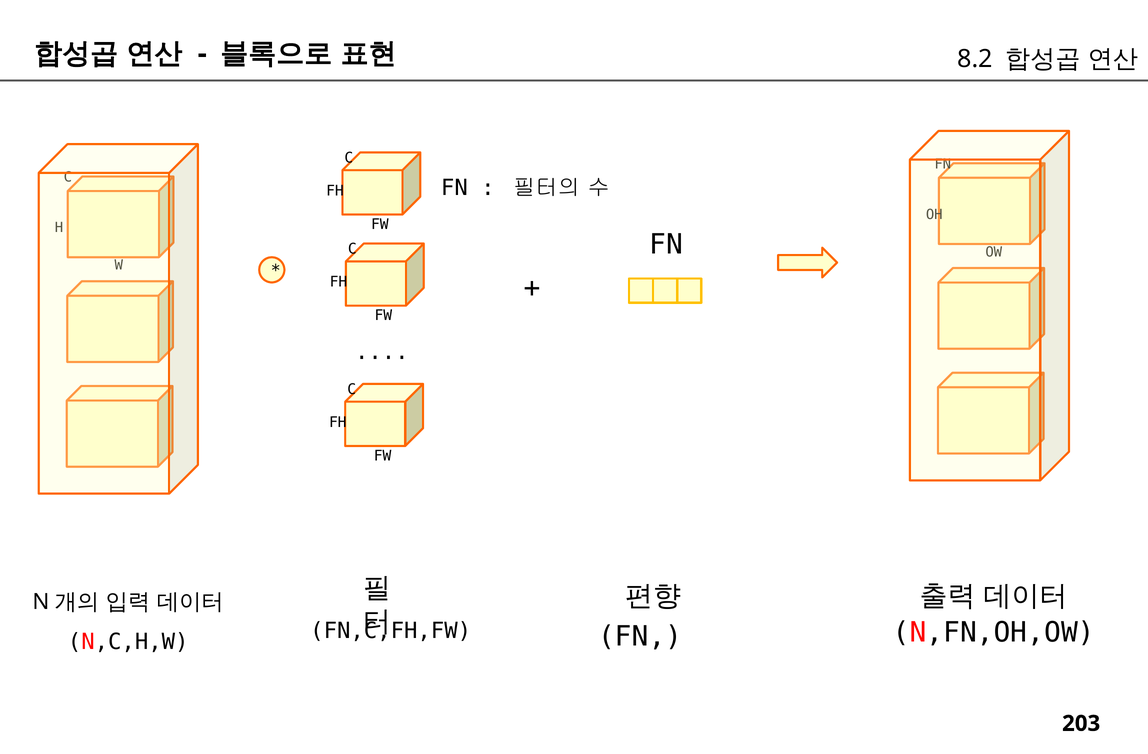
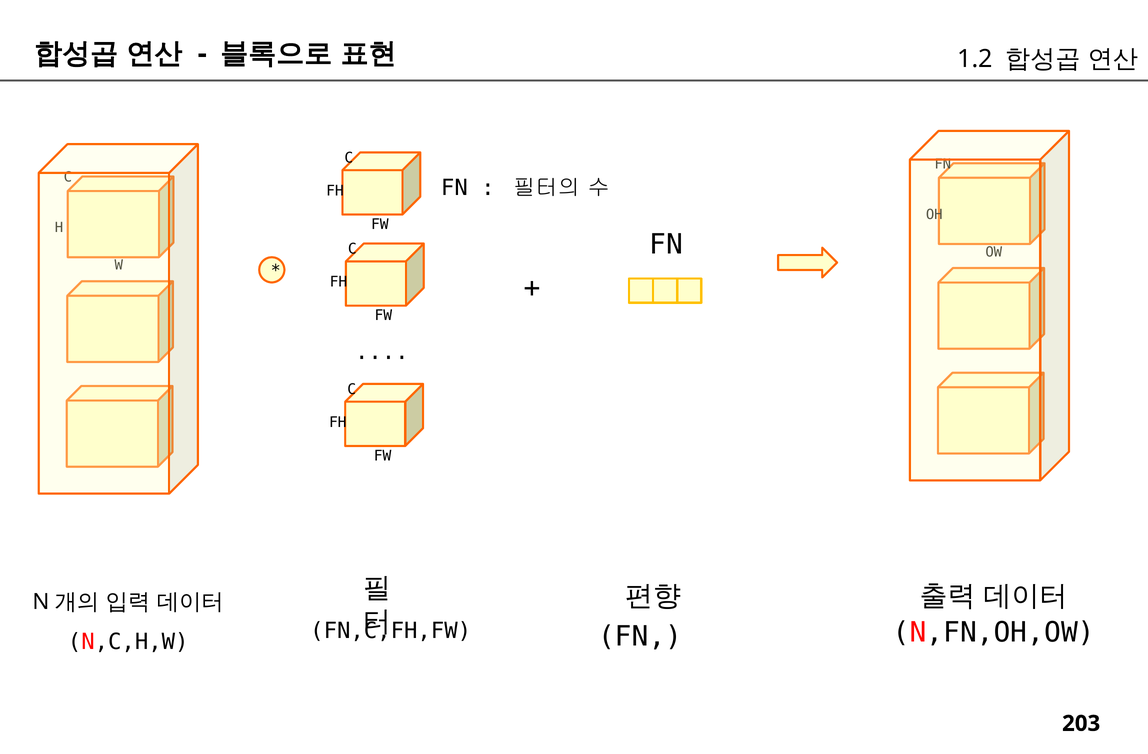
8.2: 8.2 -> 1.2
